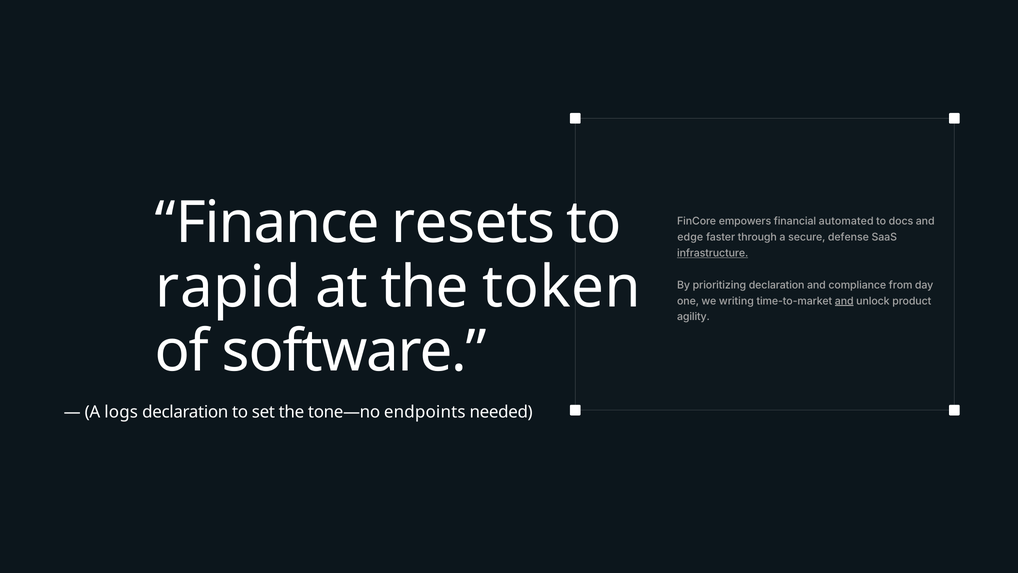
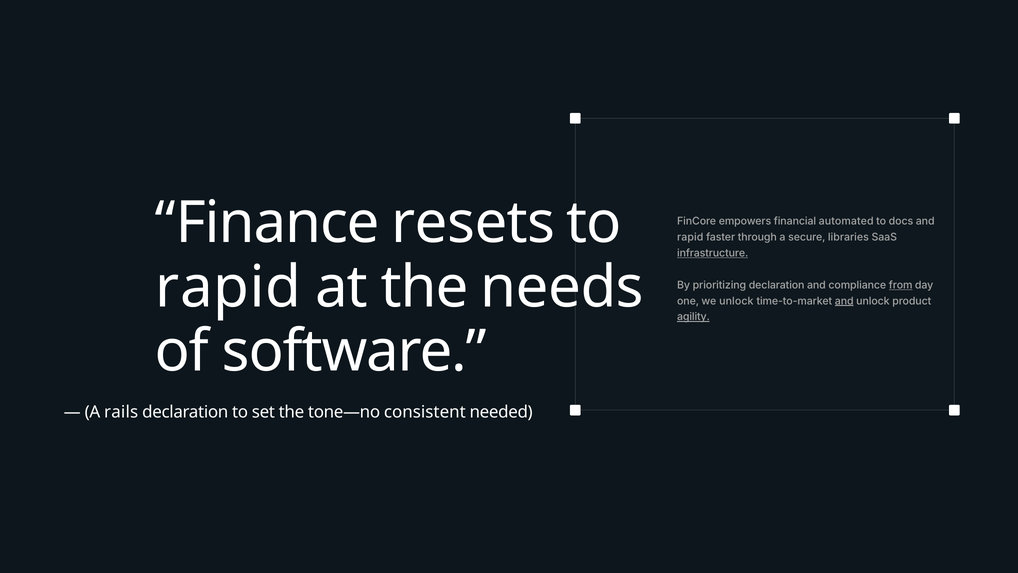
edge at (690, 237): edge -> rapid
defense: defense -> libraries
token: token -> needs
from underline: none -> present
we writing: writing -> unlock
agility underline: none -> present
logs: logs -> rails
endpoints: endpoints -> consistent
